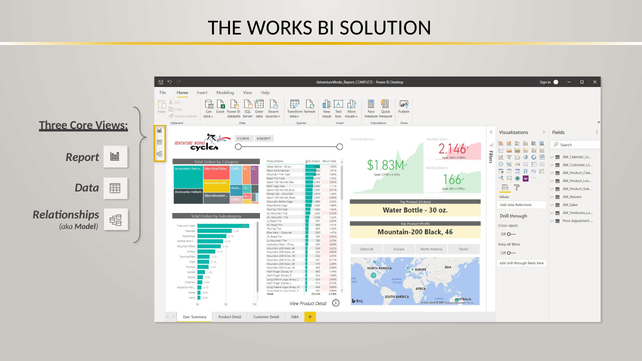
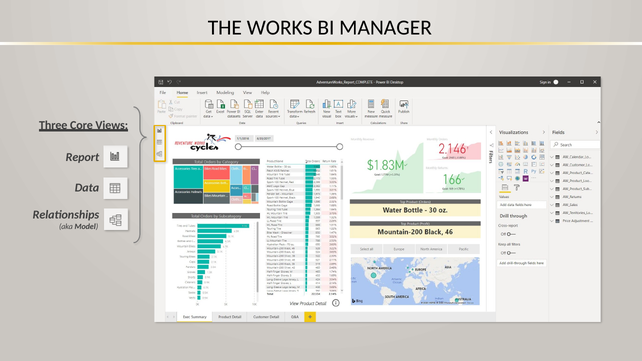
SOLUTION: SOLUTION -> MANAGER
